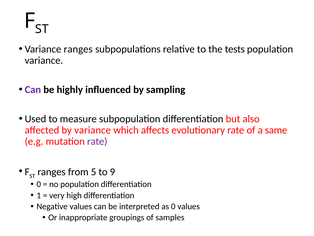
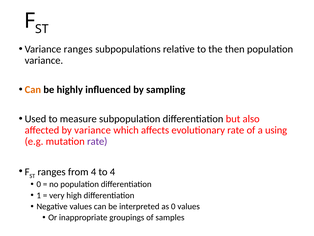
tests: tests -> then
Can at (33, 89) colour: purple -> orange
same: same -> using
from 5: 5 -> 4
to 9: 9 -> 4
